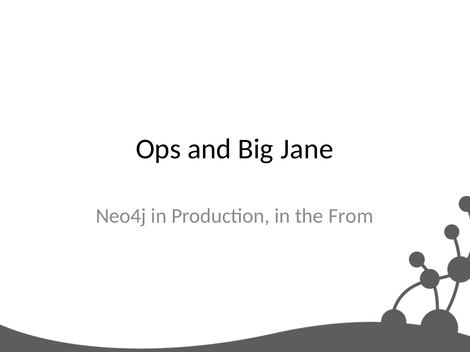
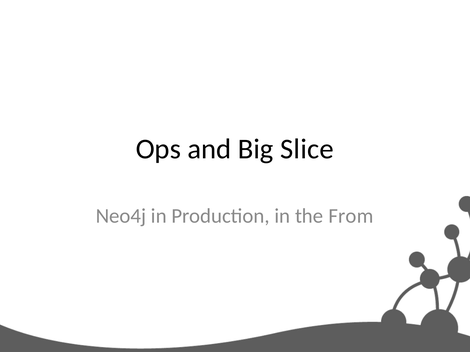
Jane: Jane -> Slice
